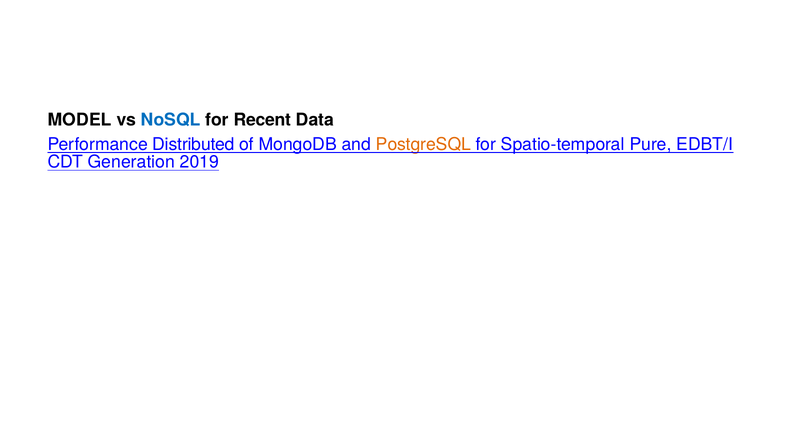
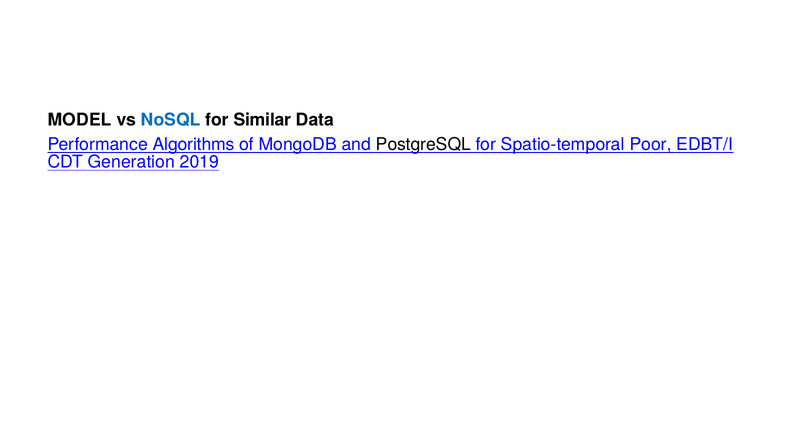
Recent: Recent -> Similar
Distributed: Distributed -> Algorithms
PostgreSQL colour: orange -> black
Pure: Pure -> Poor
